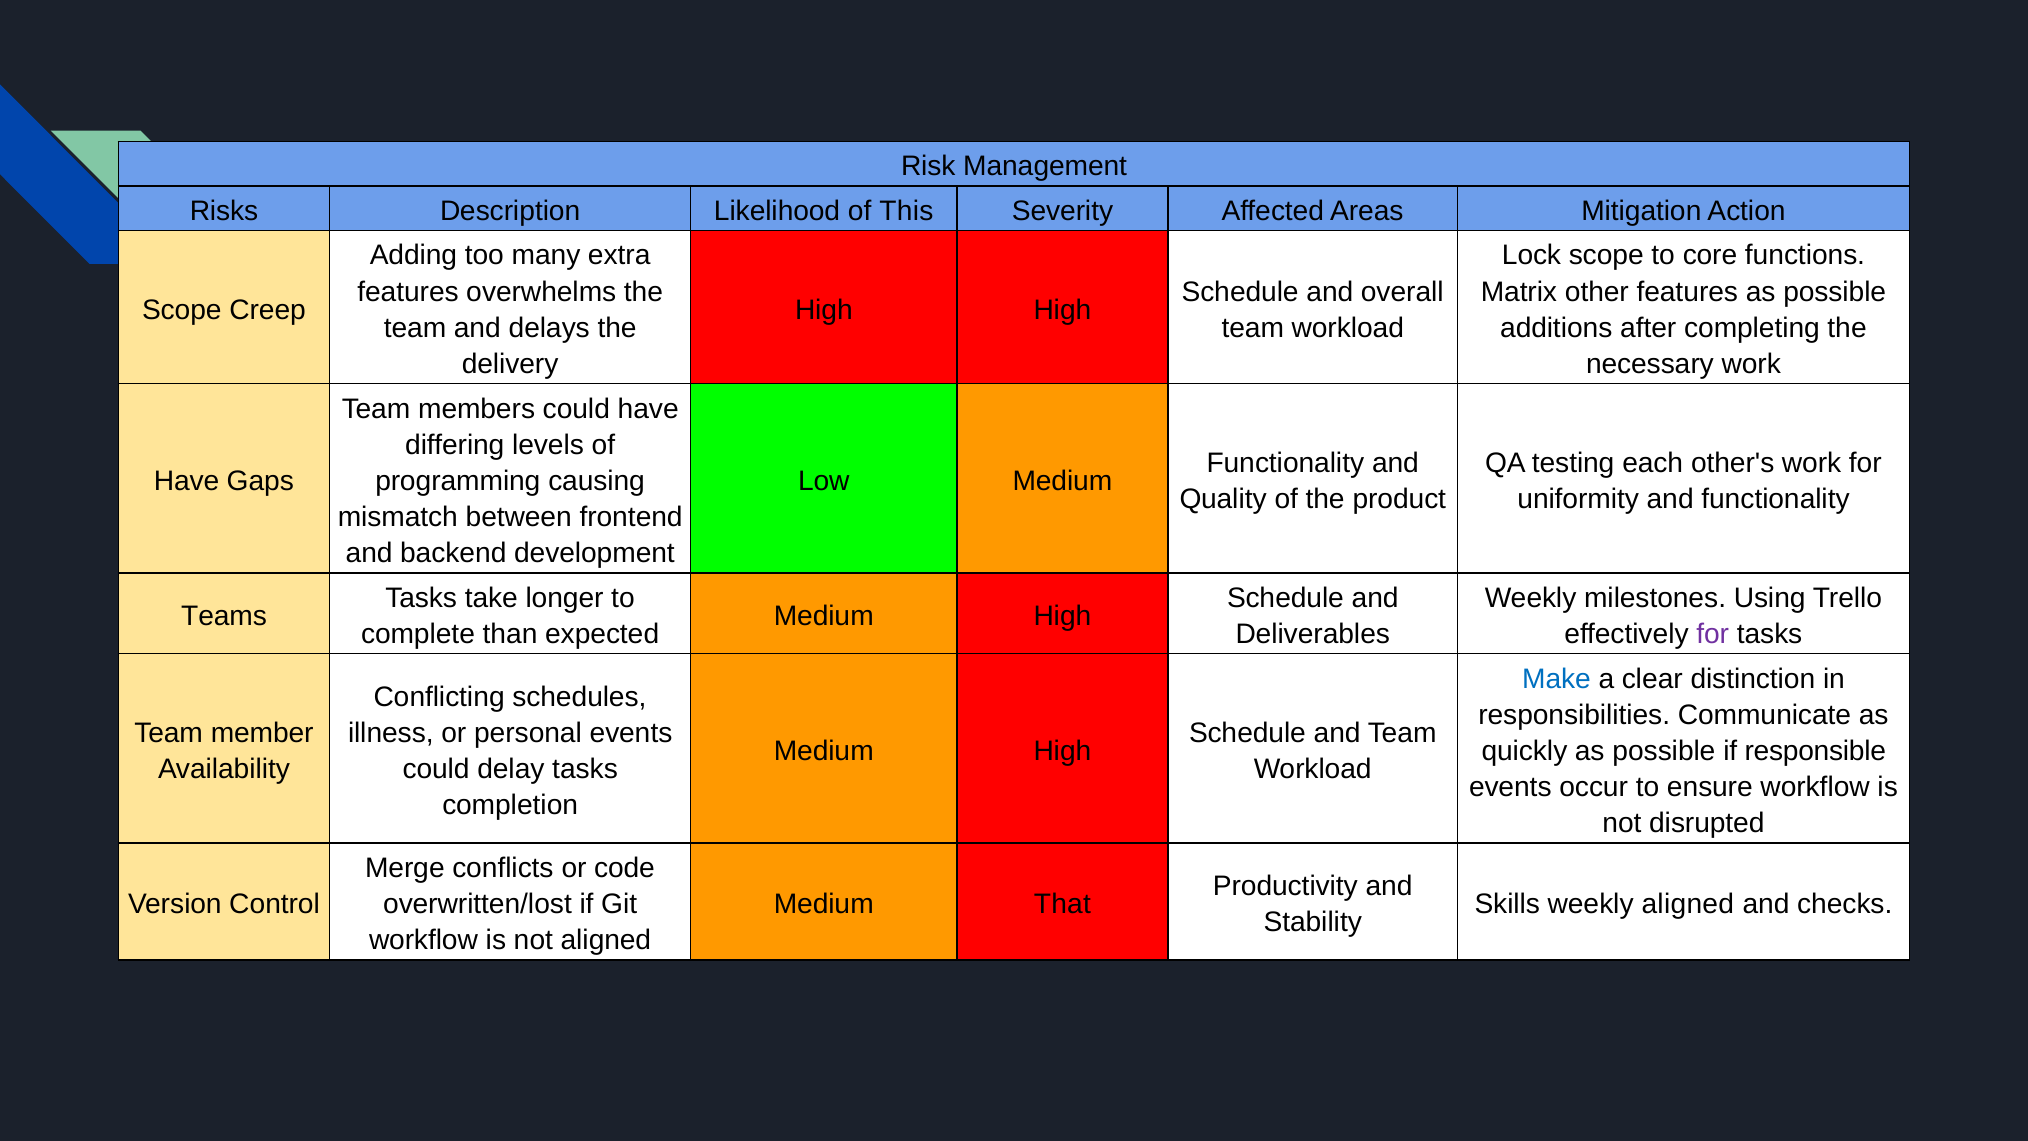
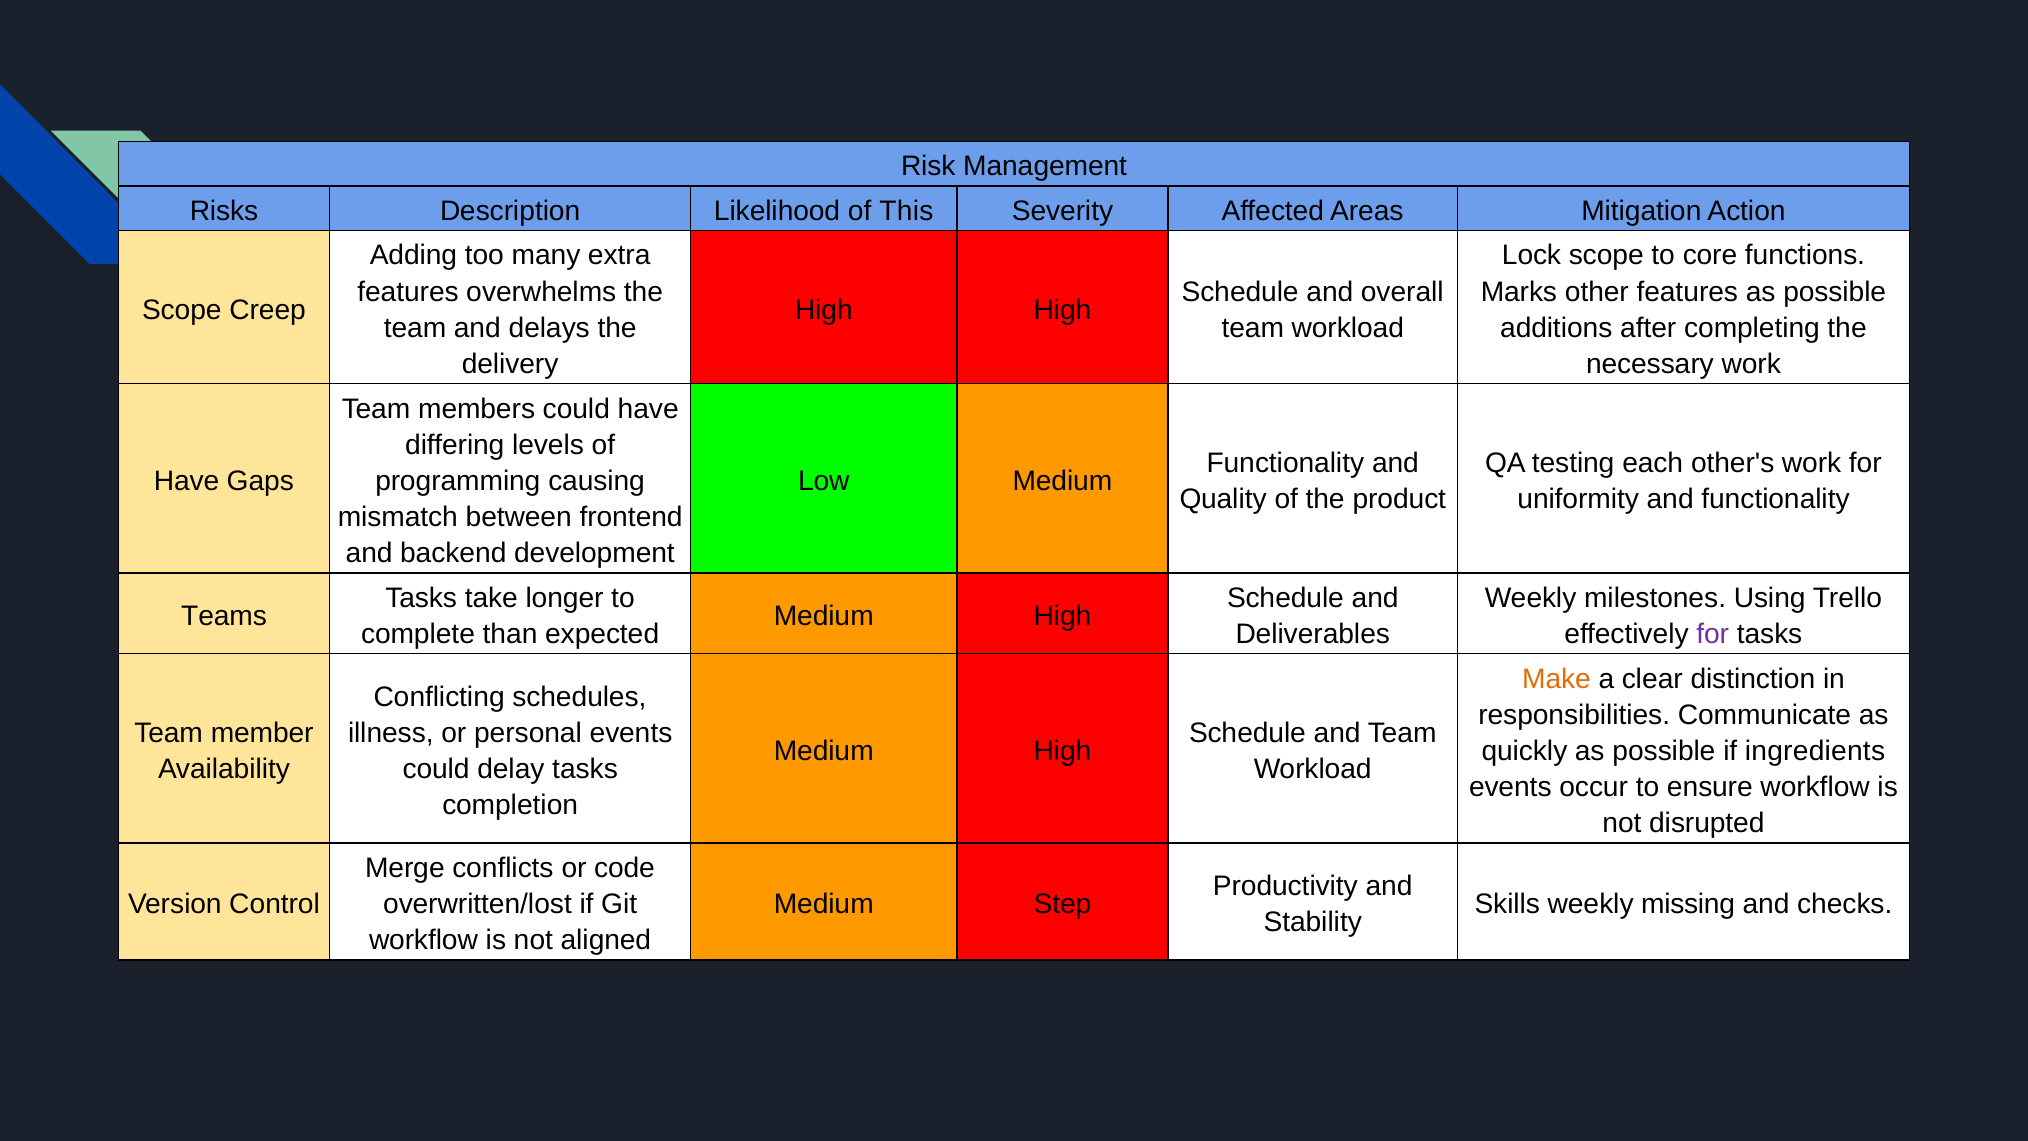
Matrix: Matrix -> Marks
Make colour: blue -> orange
responsible: responsible -> ingredients
That: That -> Step
weekly aligned: aligned -> missing
